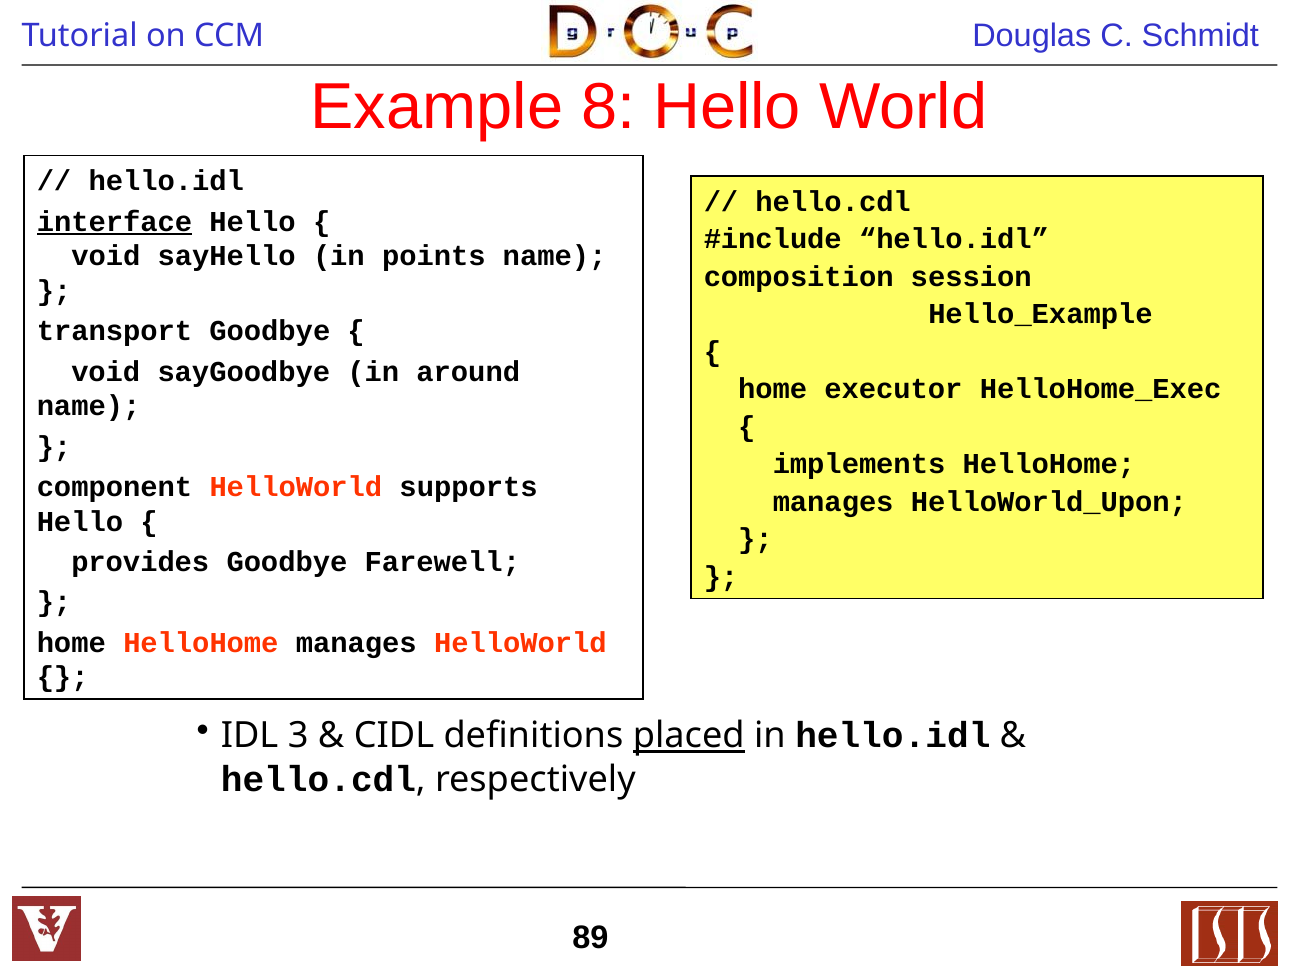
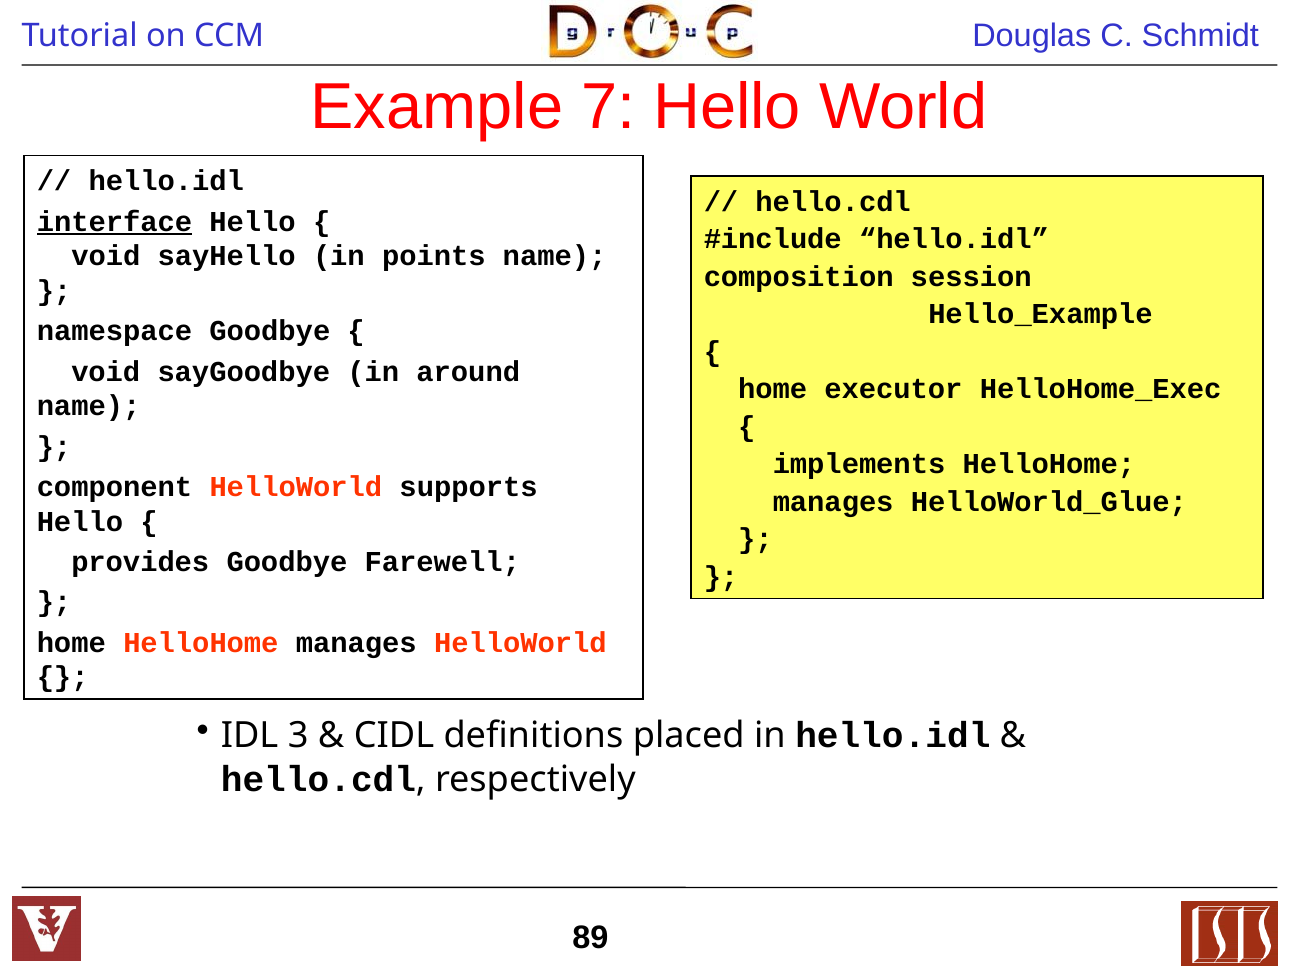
8: 8 -> 7
transport: transport -> namespace
HelloWorld_Upon: HelloWorld_Upon -> HelloWorld_Glue
placed underline: present -> none
